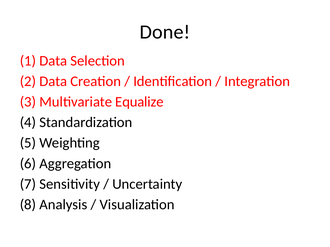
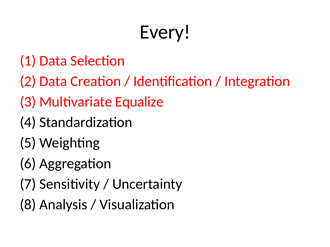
Done: Done -> Every
